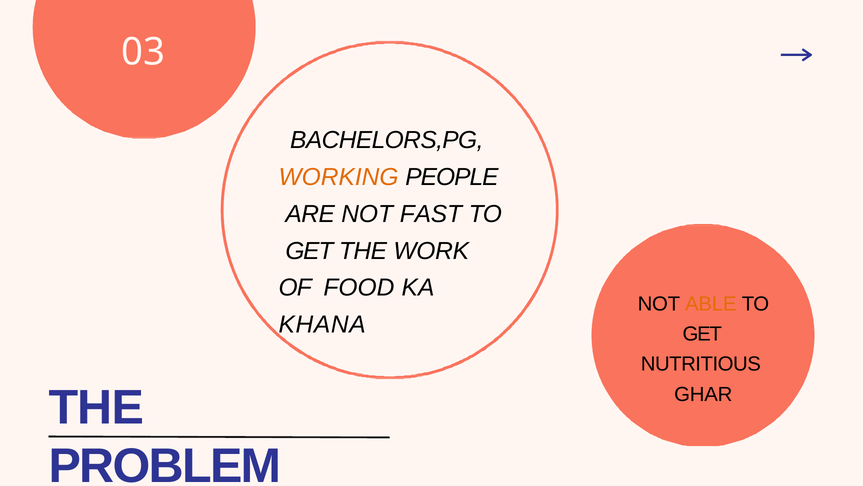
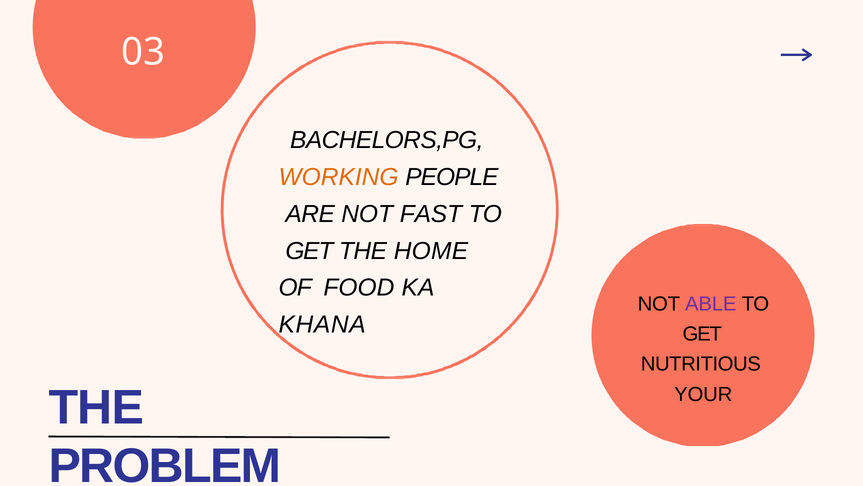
WORK: WORK -> HOME
ABLE colour: orange -> purple
GHAR: GHAR -> YOUR
